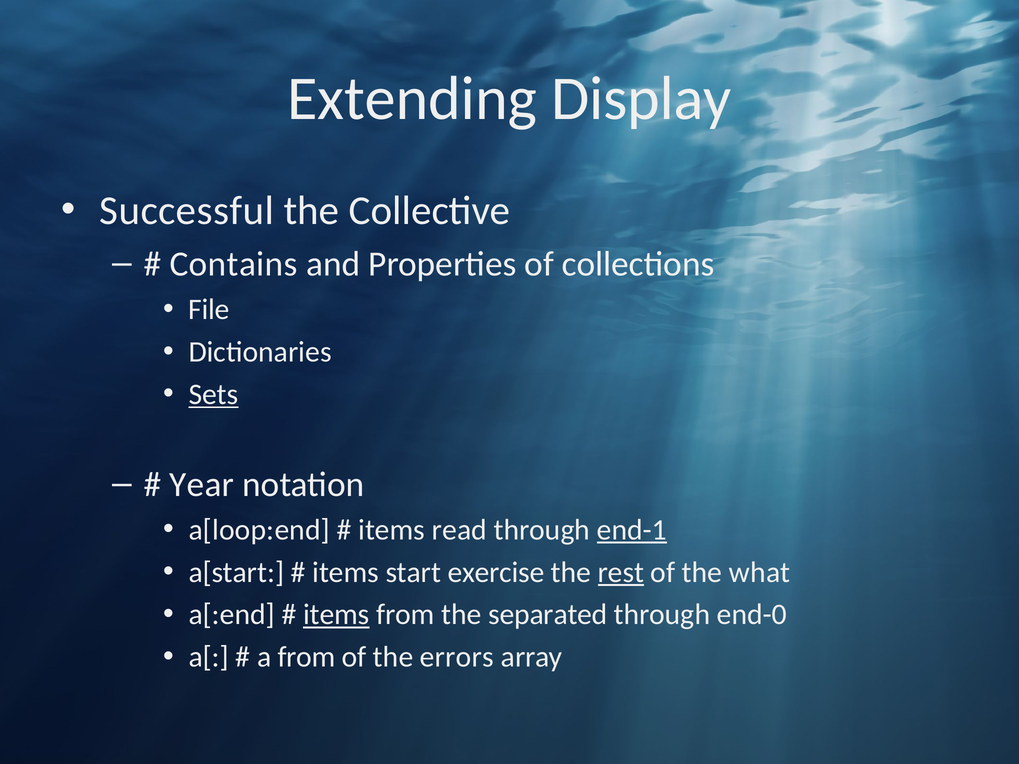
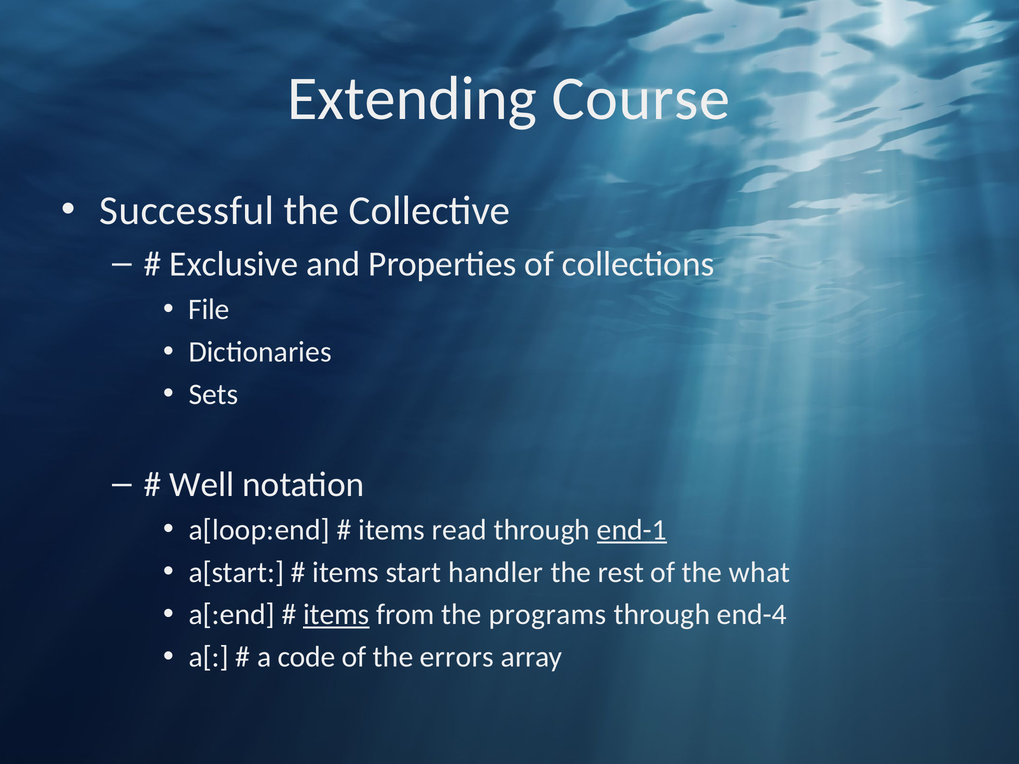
Display: Display -> Course
Contains: Contains -> Exclusive
Sets underline: present -> none
Year: Year -> Well
exercise: exercise -> handler
rest underline: present -> none
separated: separated -> programs
end-0: end-0 -> end-4
a from: from -> code
